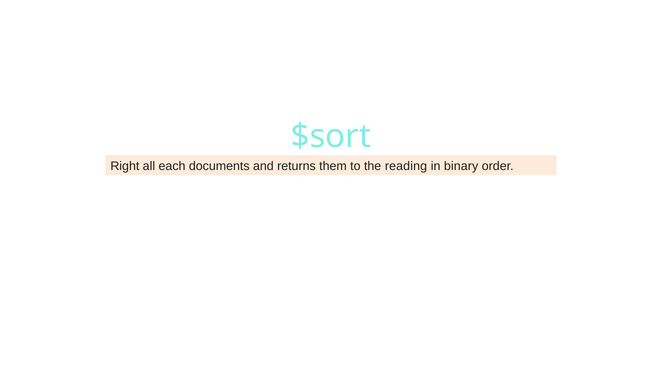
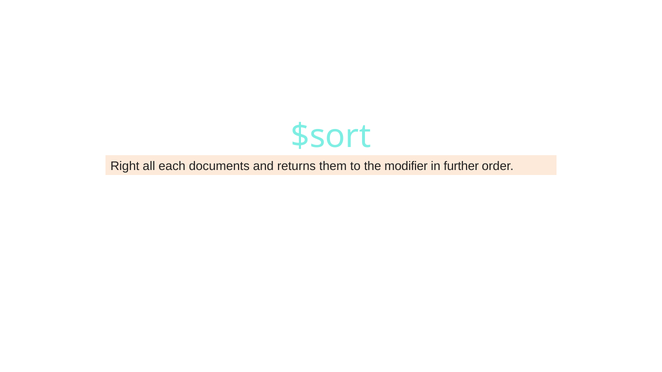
reading: reading -> modifier
binary: binary -> further
